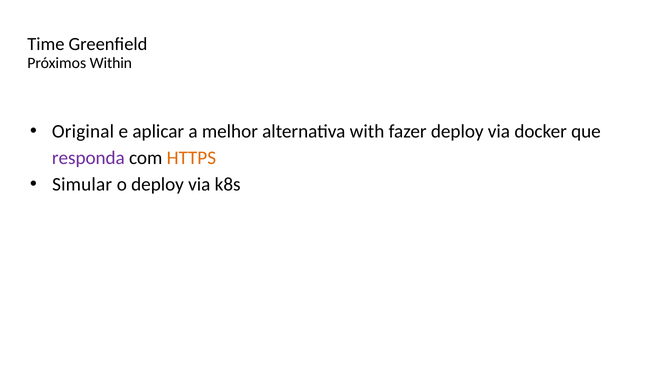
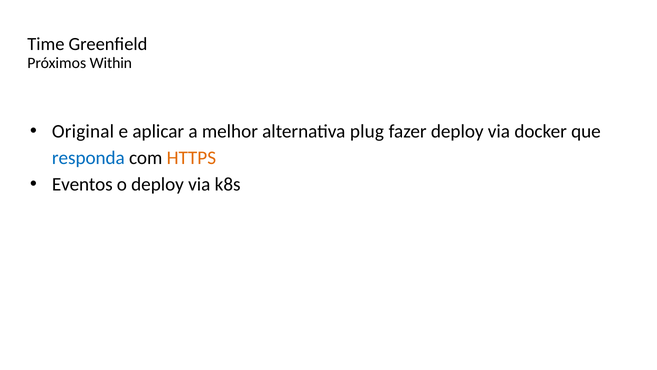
with: with -> plug
responda colour: purple -> blue
Simular: Simular -> Eventos
